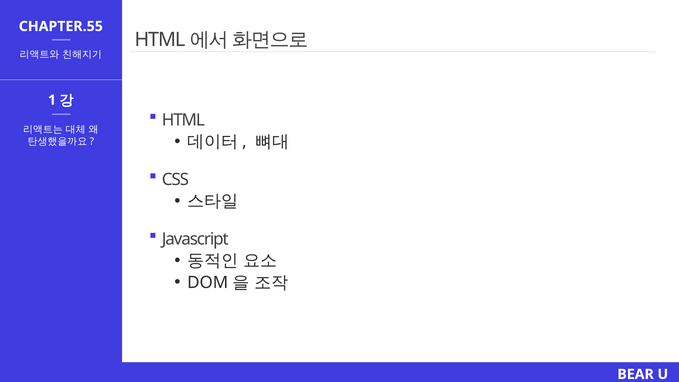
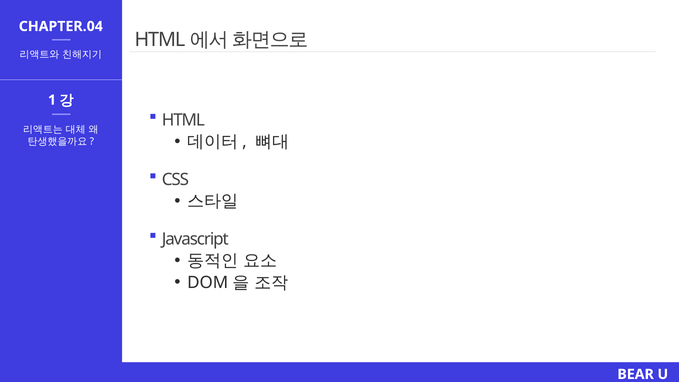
CHAPTER.55: CHAPTER.55 -> CHAPTER.04
